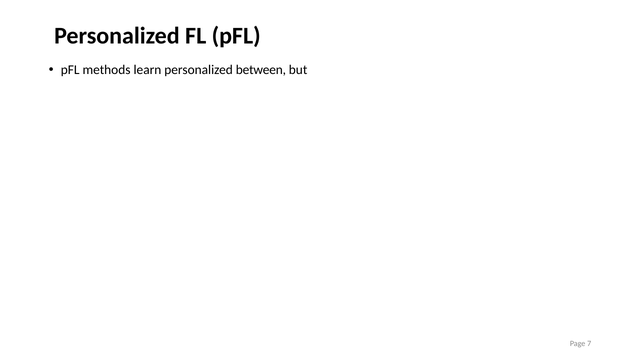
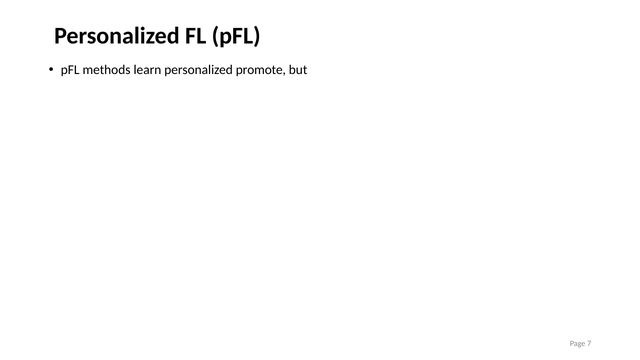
between: between -> promote
